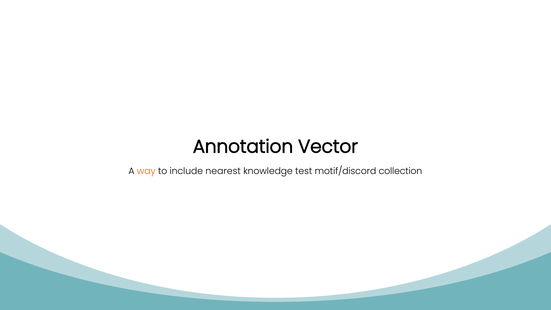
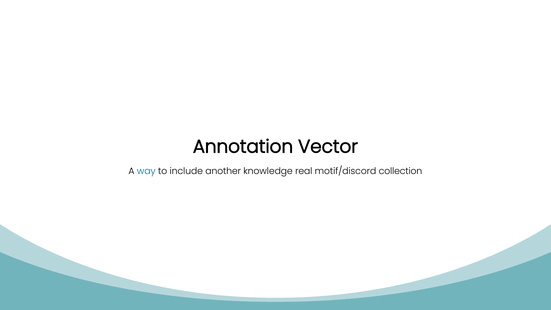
way colour: orange -> blue
nearest: nearest -> another
test: test -> real
